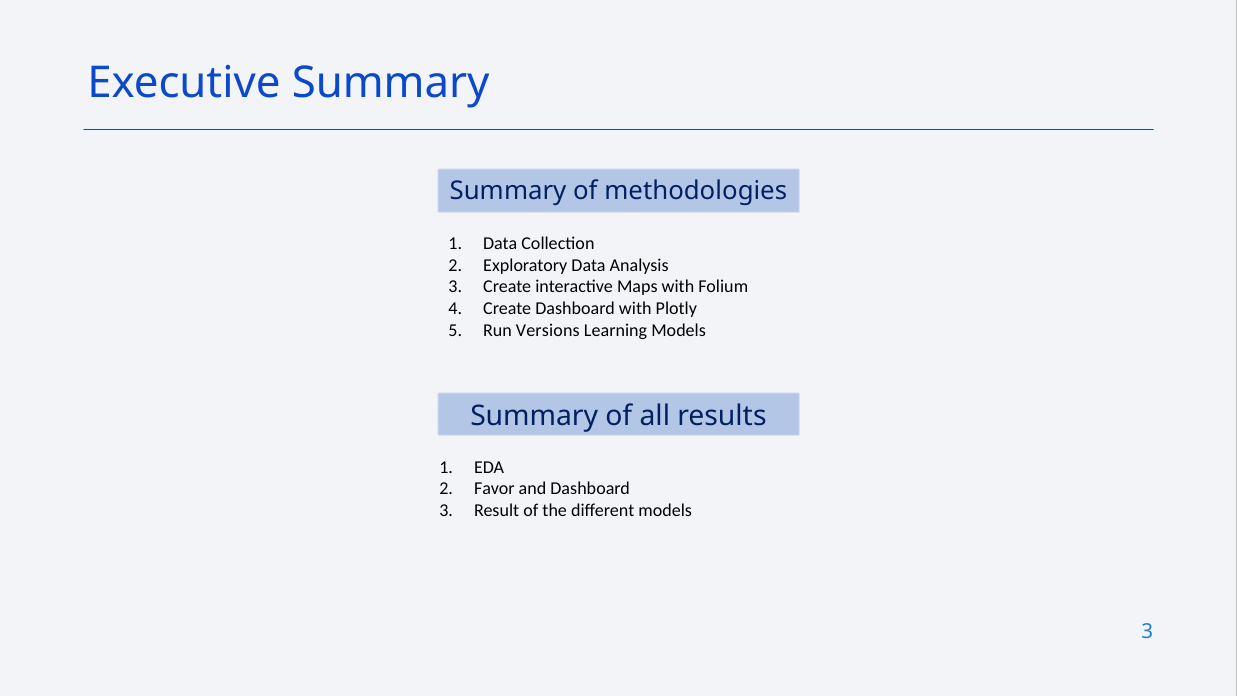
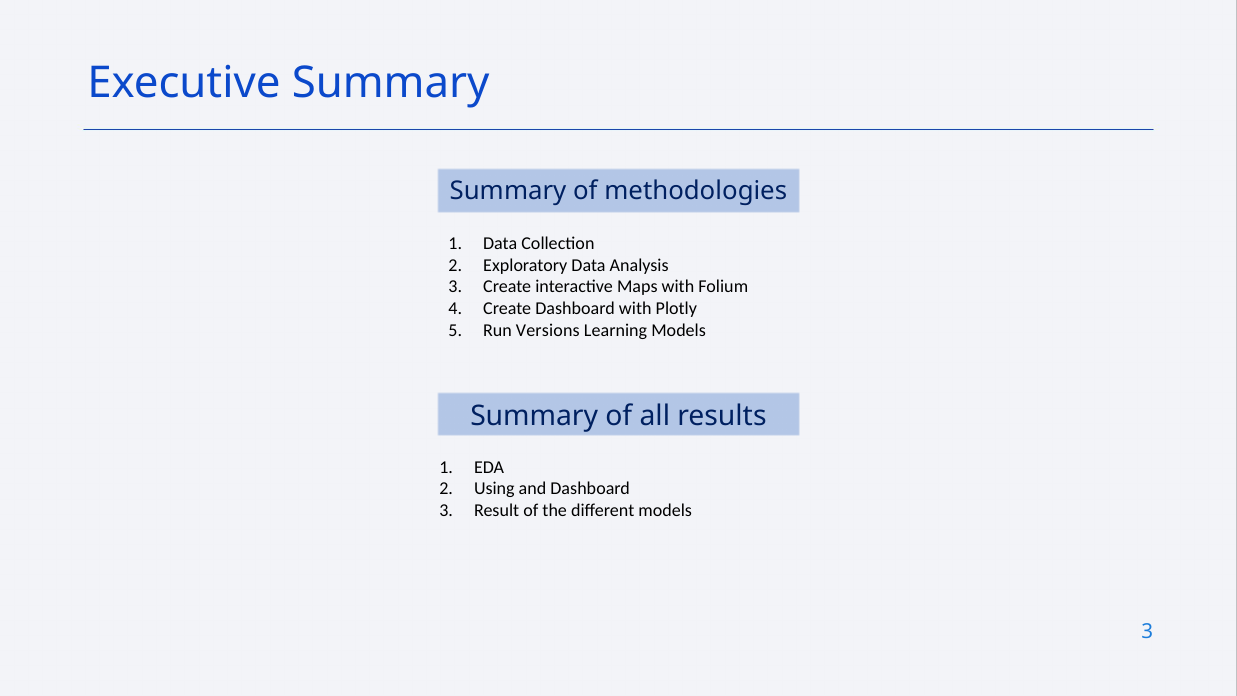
Favor: Favor -> Using
